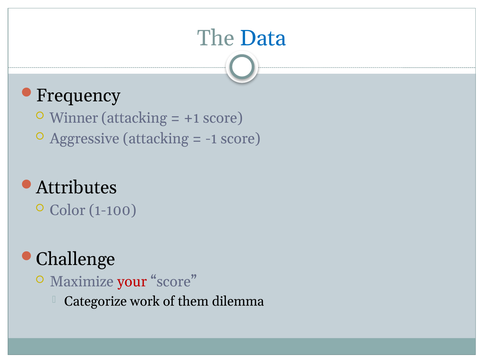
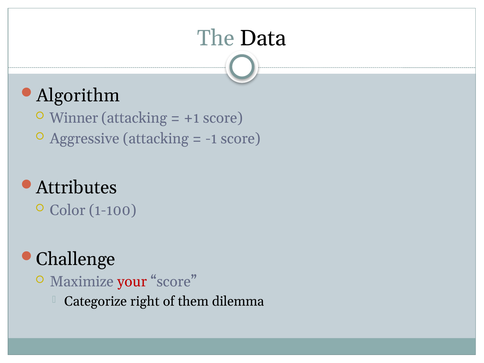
Data colour: blue -> black
Frequency: Frequency -> Algorithm
work: work -> right
